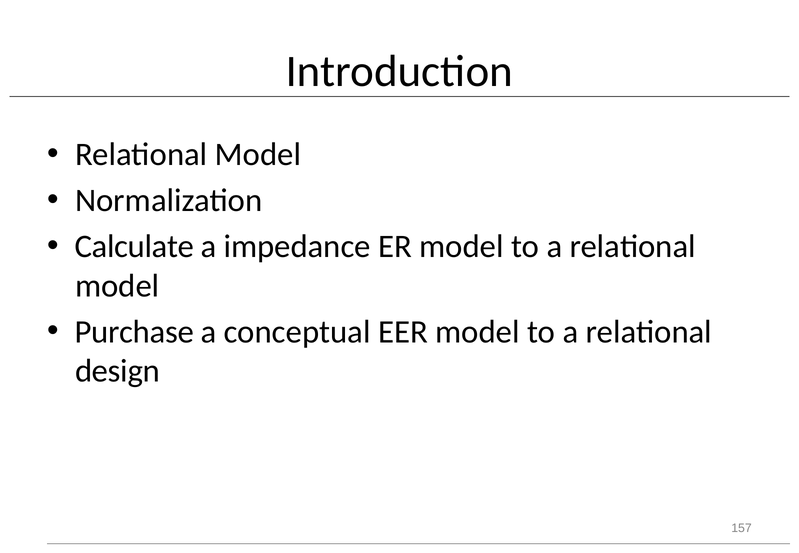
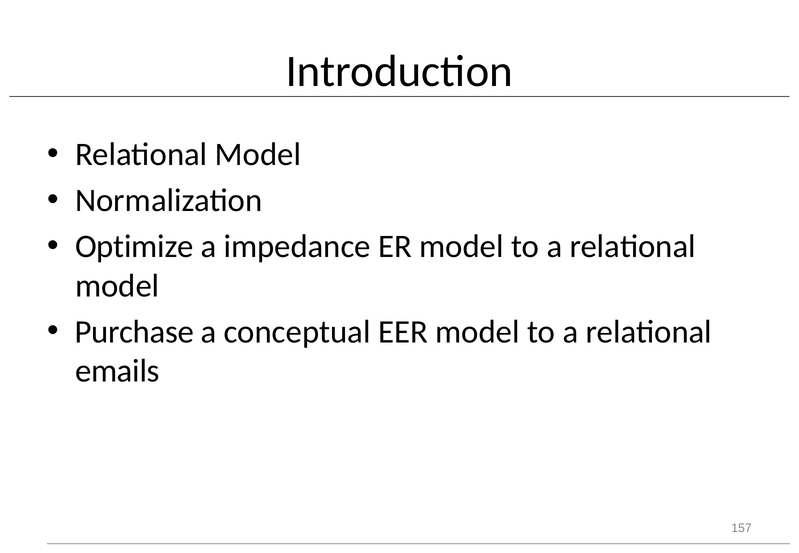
Calculate: Calculate -> Optimize
design: design -> emails
